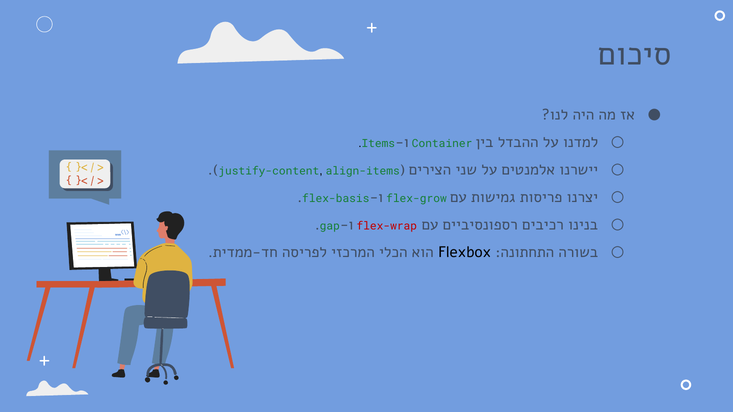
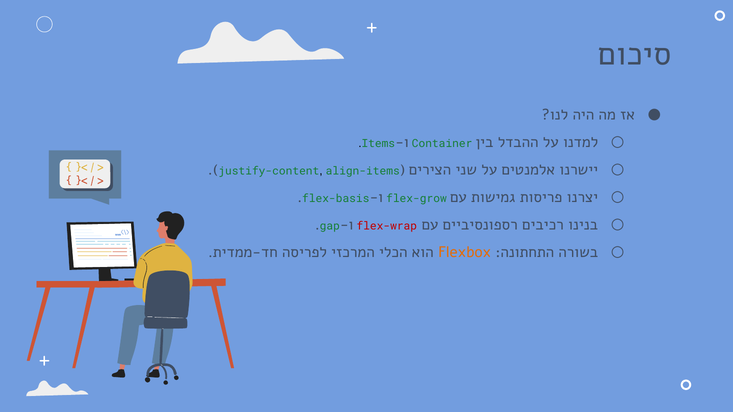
Flexbox colour: black -> orange
